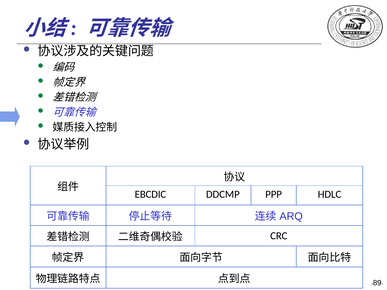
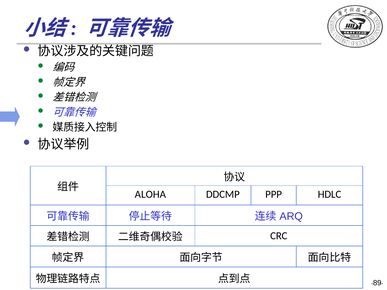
EBCDIC: EBCDIC -> ALOHA
